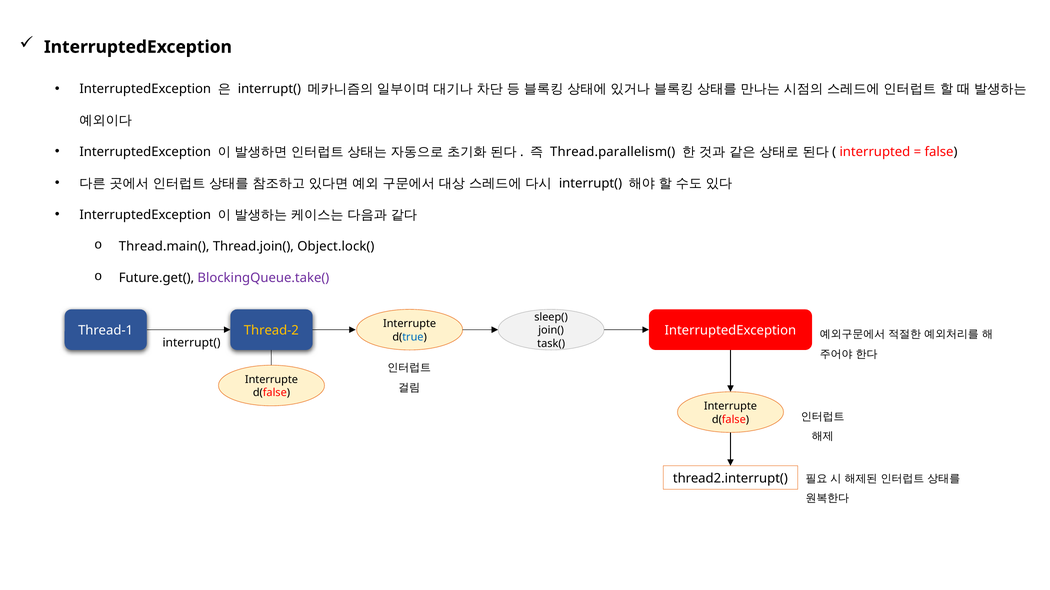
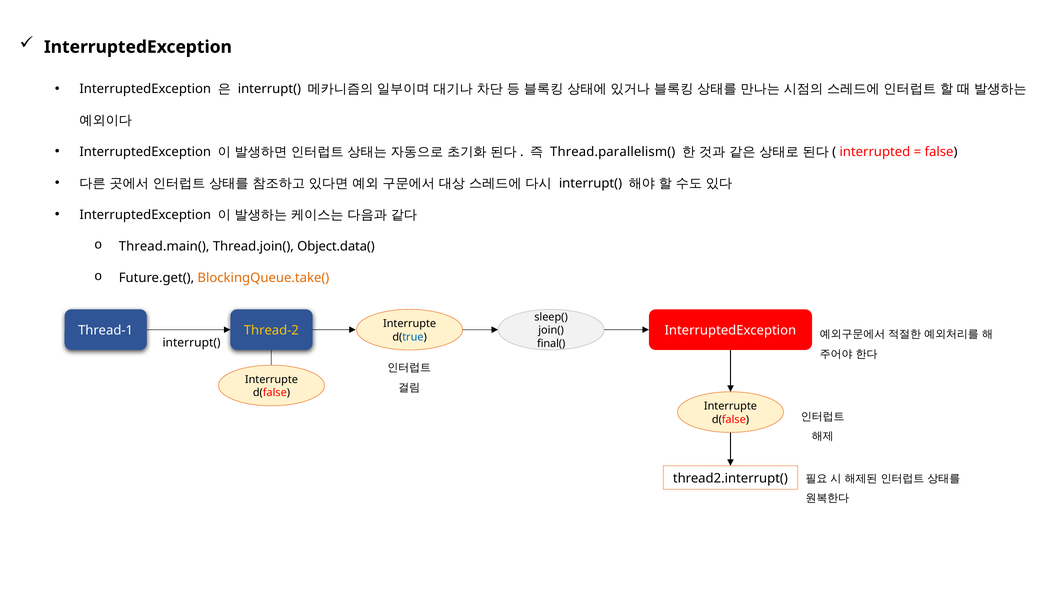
Object.lock(: Object.lock( -> Object.data(
BlockingQueue.take( colour: purple -> orange
task(: task( -> final(
